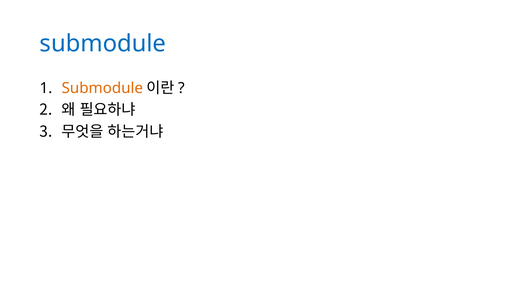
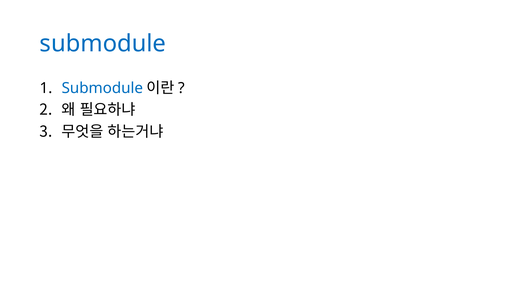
Submodule at (102, 88) colour: orange -> blue
